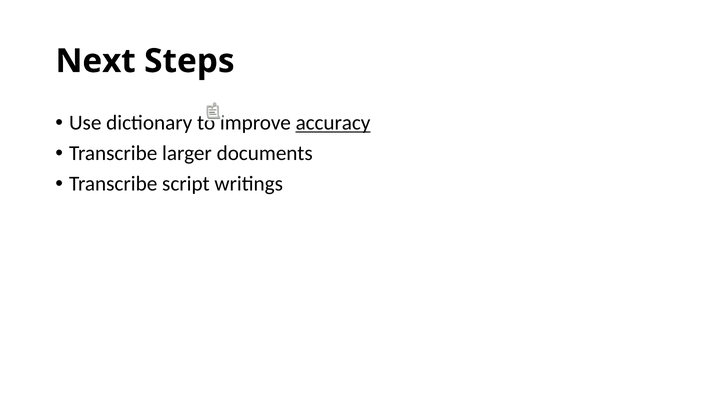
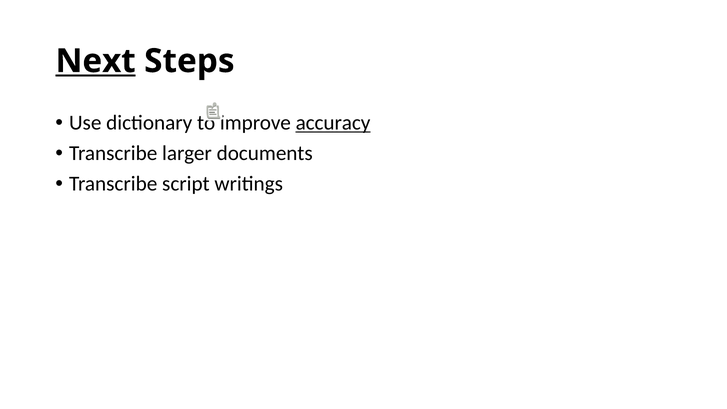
Next underline: none -> present
